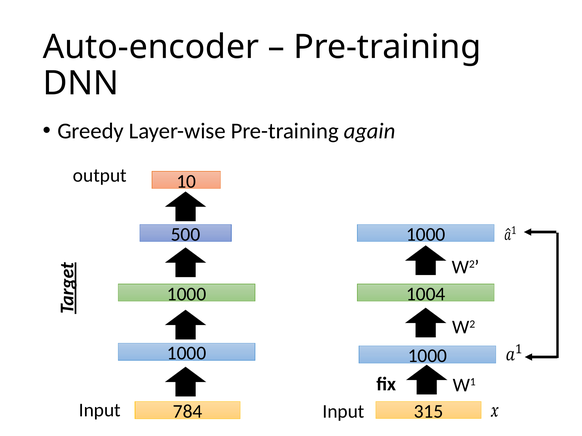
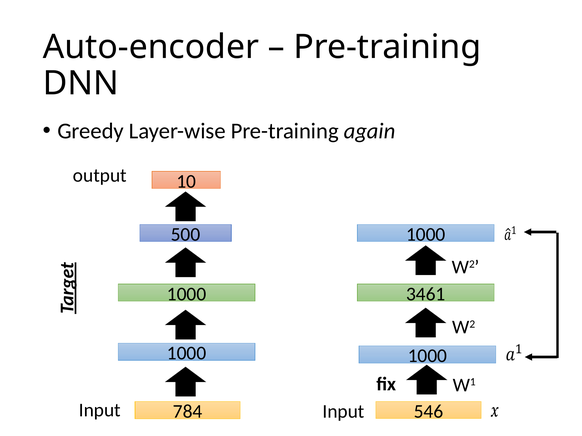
1004: 1004 -> 3461
315: 315 -> 546
